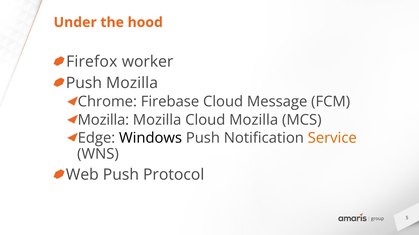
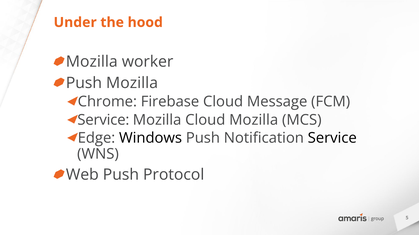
Firefox at (92, 62): Firefox -> Mozilla
Mozilla at (103, 120): Mozilla -> Service
Service at (332, 138) colour: orange -> black
